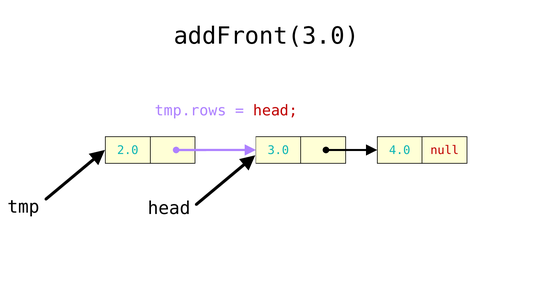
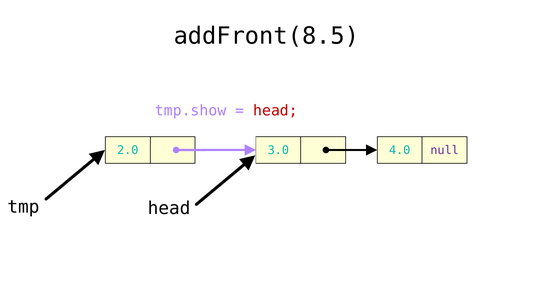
addFront(3.0: addFront(3.0 -> addFront(8.5
tmp.rows: tmp.rows -> tmp.show
null colour: red -> purple
